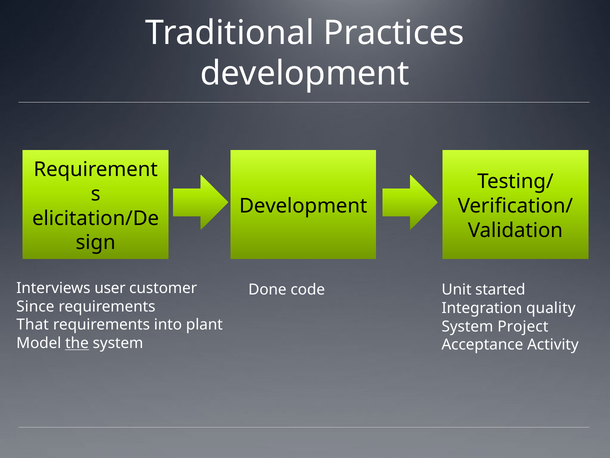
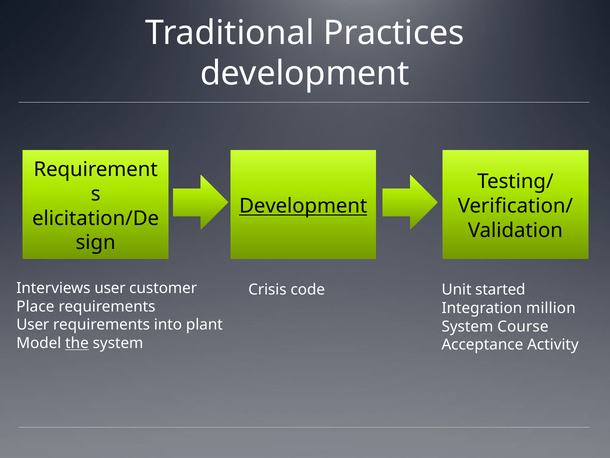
Development at (303, 206) underline: none -> present
Done: Done -> Crisis
Since: Since -> Place
quality: quality -> million
That at (33, 325): That -> User
Project: Project -> Course
